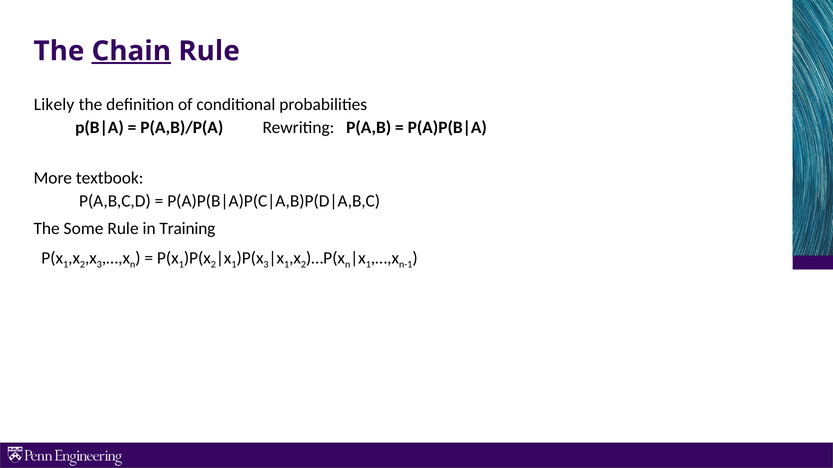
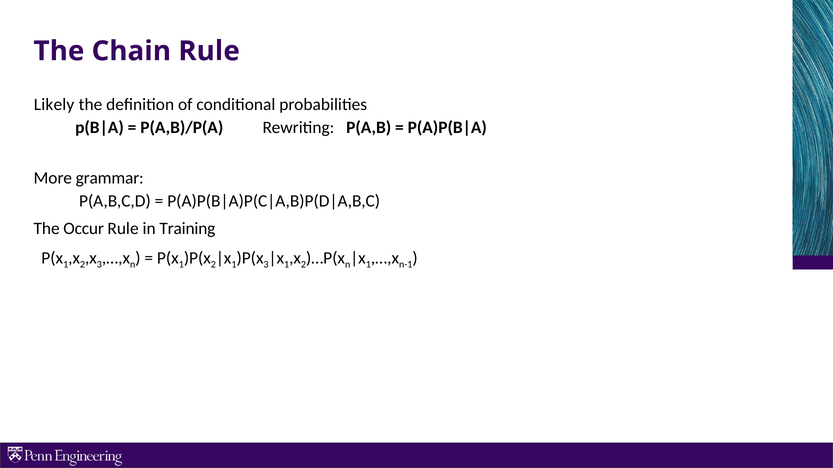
Chain underline: present -> none
textbook: textbook -> grammar
Some: Some -> Occur
